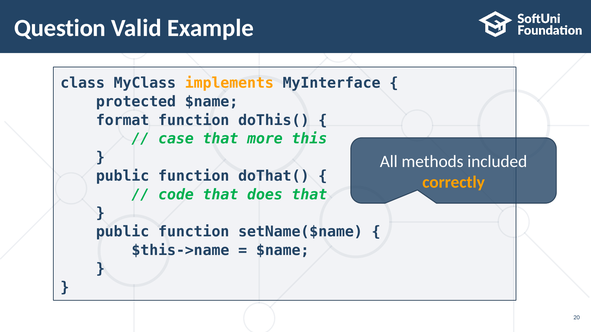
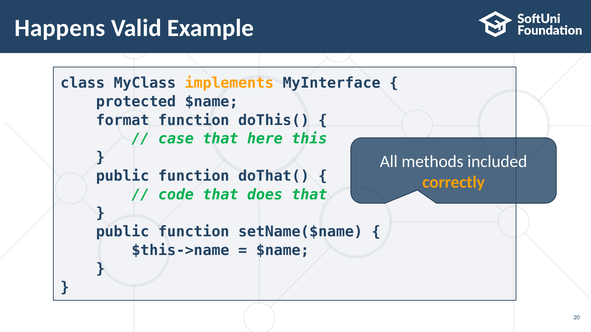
Question: Question -> Happens
more: more -> here
